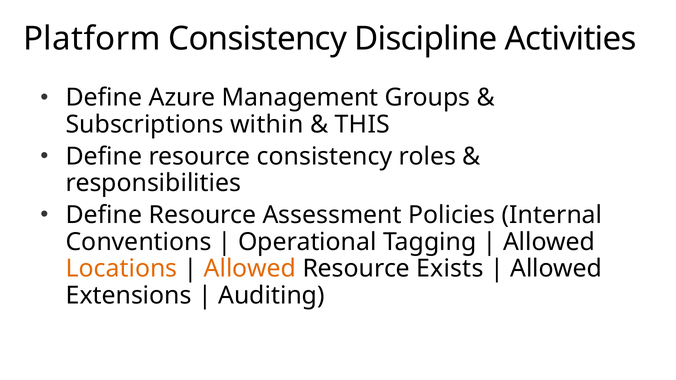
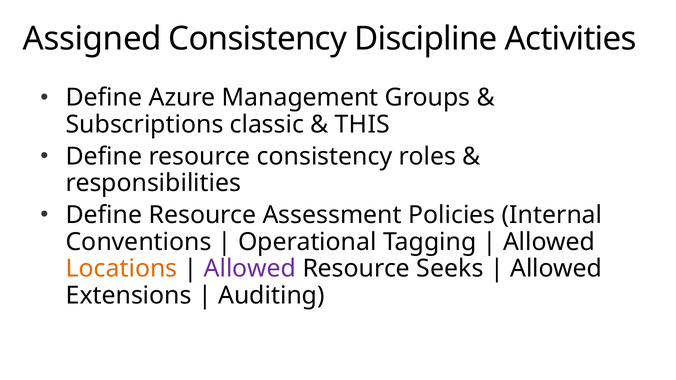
Platform: Platform -> Assigned
within: within -> classic
Allowed at (250, 269) colour: orange -> purple
Exists: Exists -> Seeks
